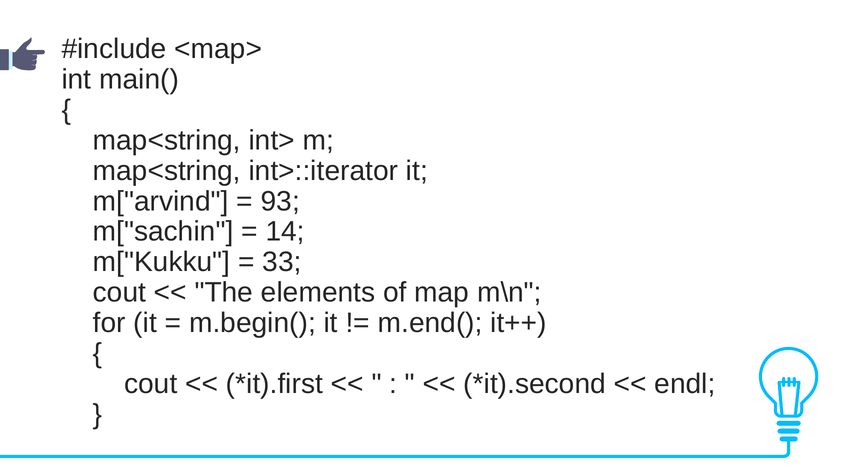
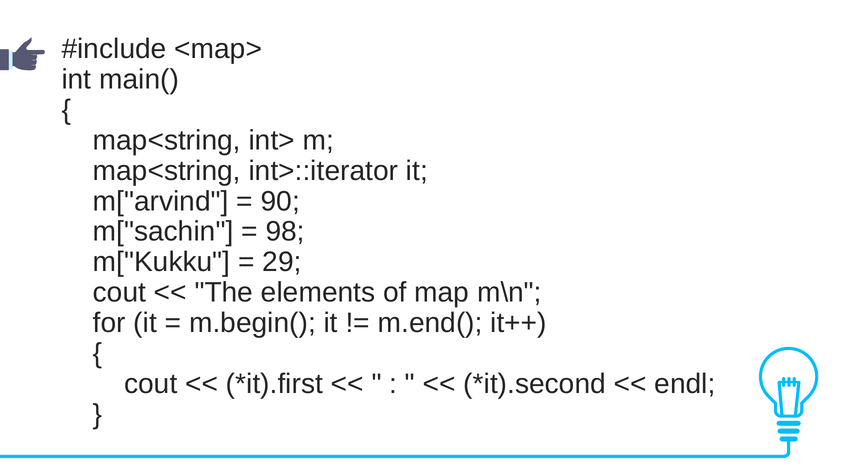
93: 93 -> 90
14: 14 -> 98
33: 33 -> 29
